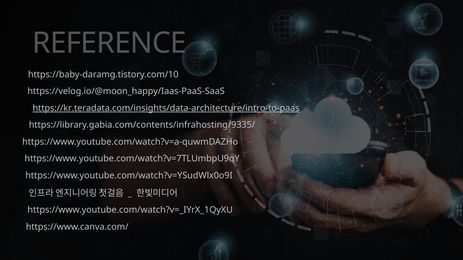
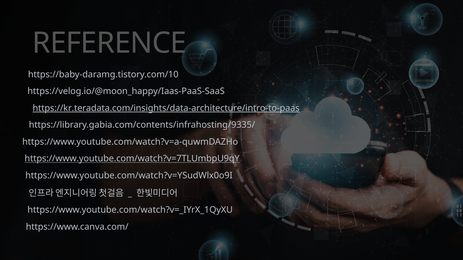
https://www.youtube.com/watch?v=7TLUmbpU9qY underline: none -> present
